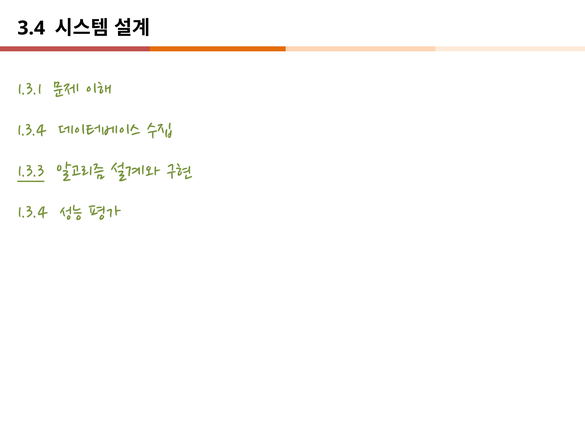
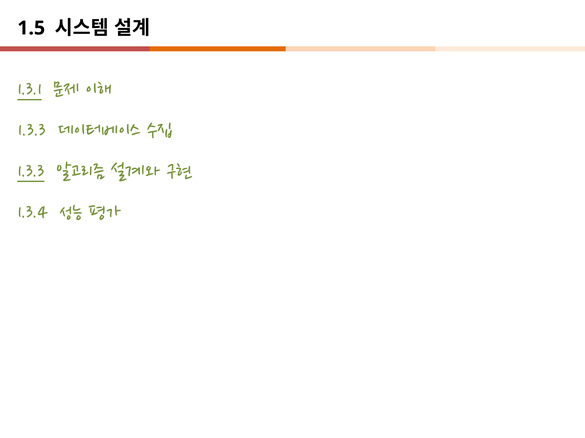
3.4: 3.4 -> 1.5
1.3.1 underline: none -> present
1.3.4 at (32, 131): 1.3.4 -> 1.3.3
